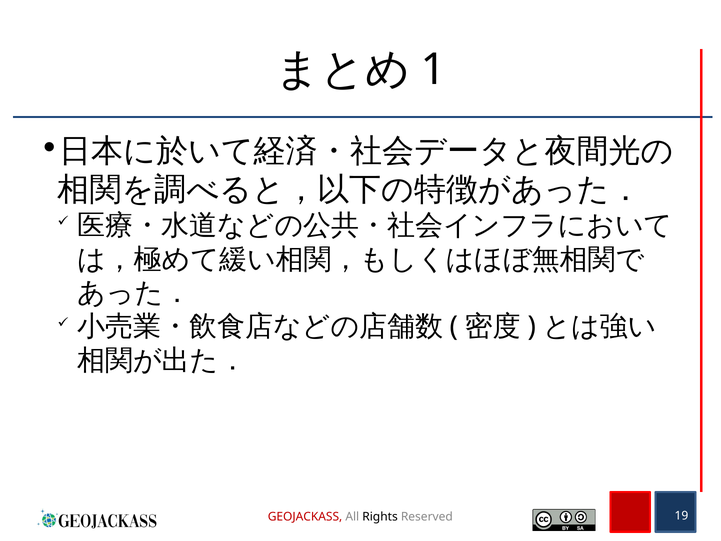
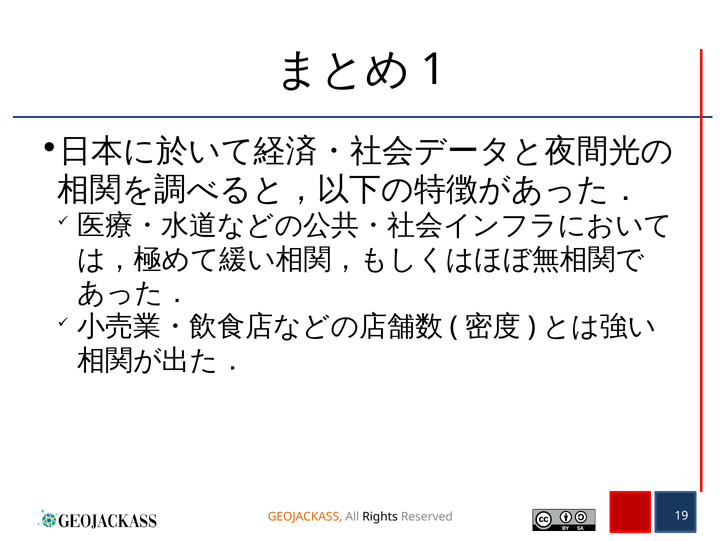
GEOJACKASS colour: red -> orange
